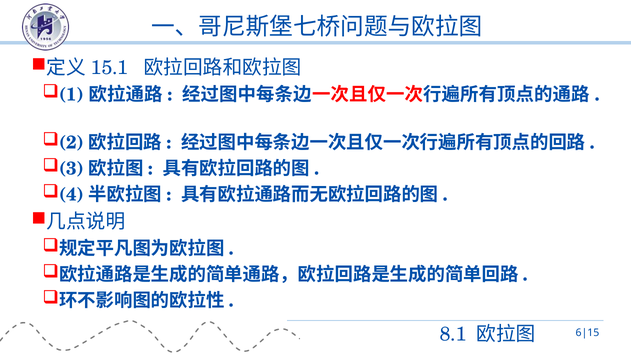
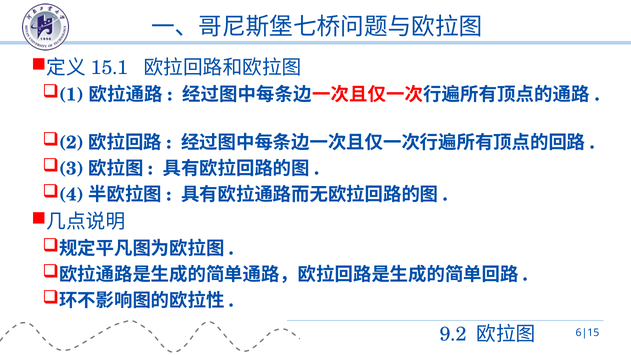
8.1: 8.1 -> 9.2
